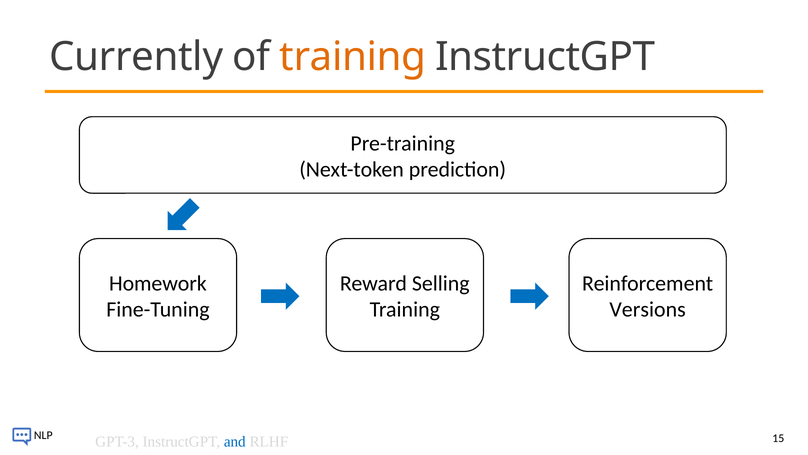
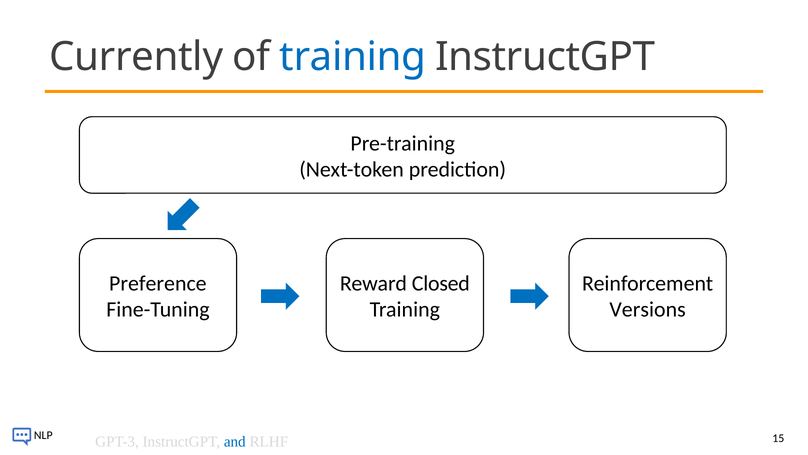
training at (353, 57) colour: orange -> blue
Homework: Homework -> Preference
Selling: Selling -> Closed
